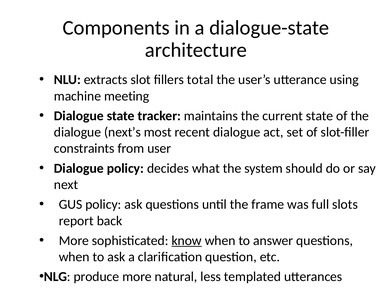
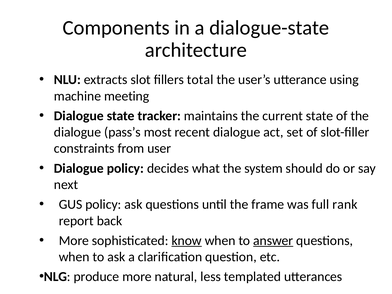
next’s: next’s -> pass’s
slots: slots -> rank
answer underline: none -> present
